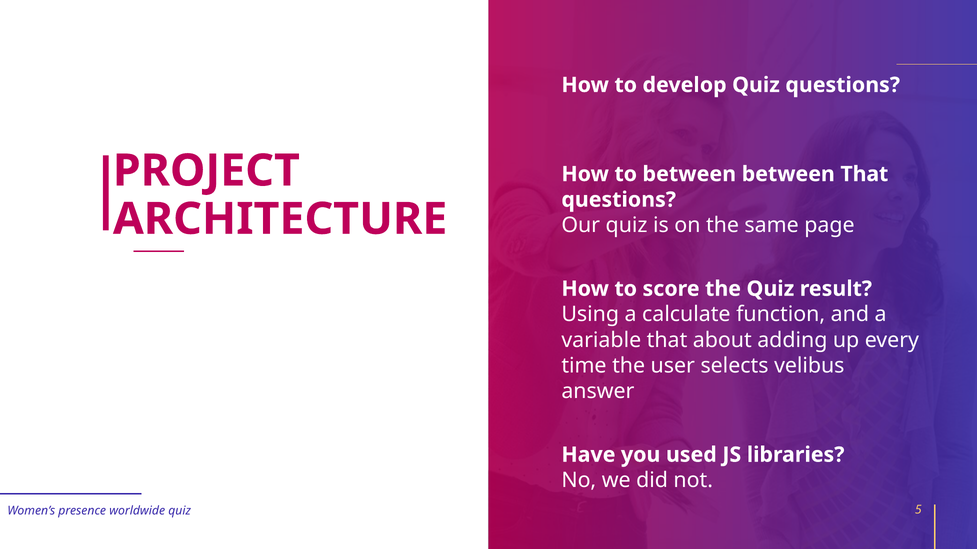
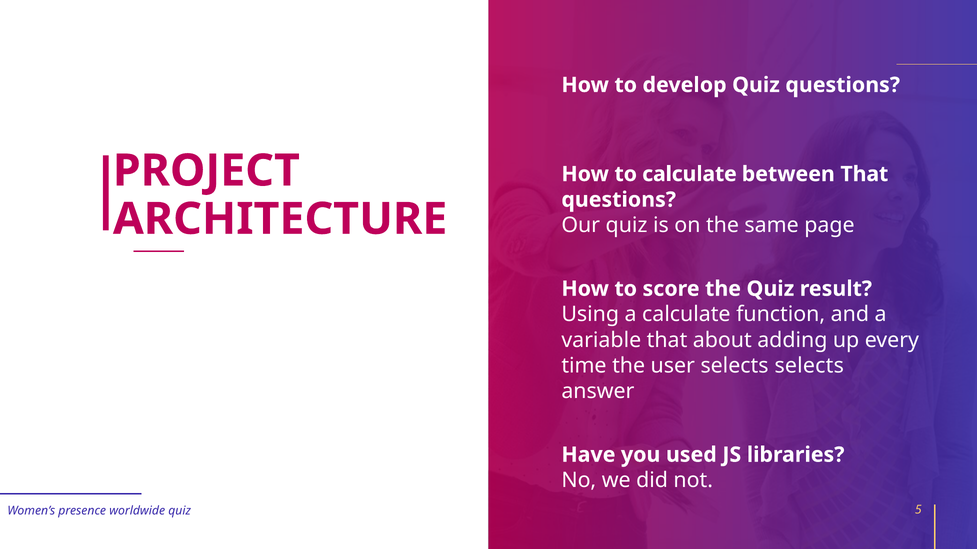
to between: between -> calculate
selects velibus: velibus -> selects
